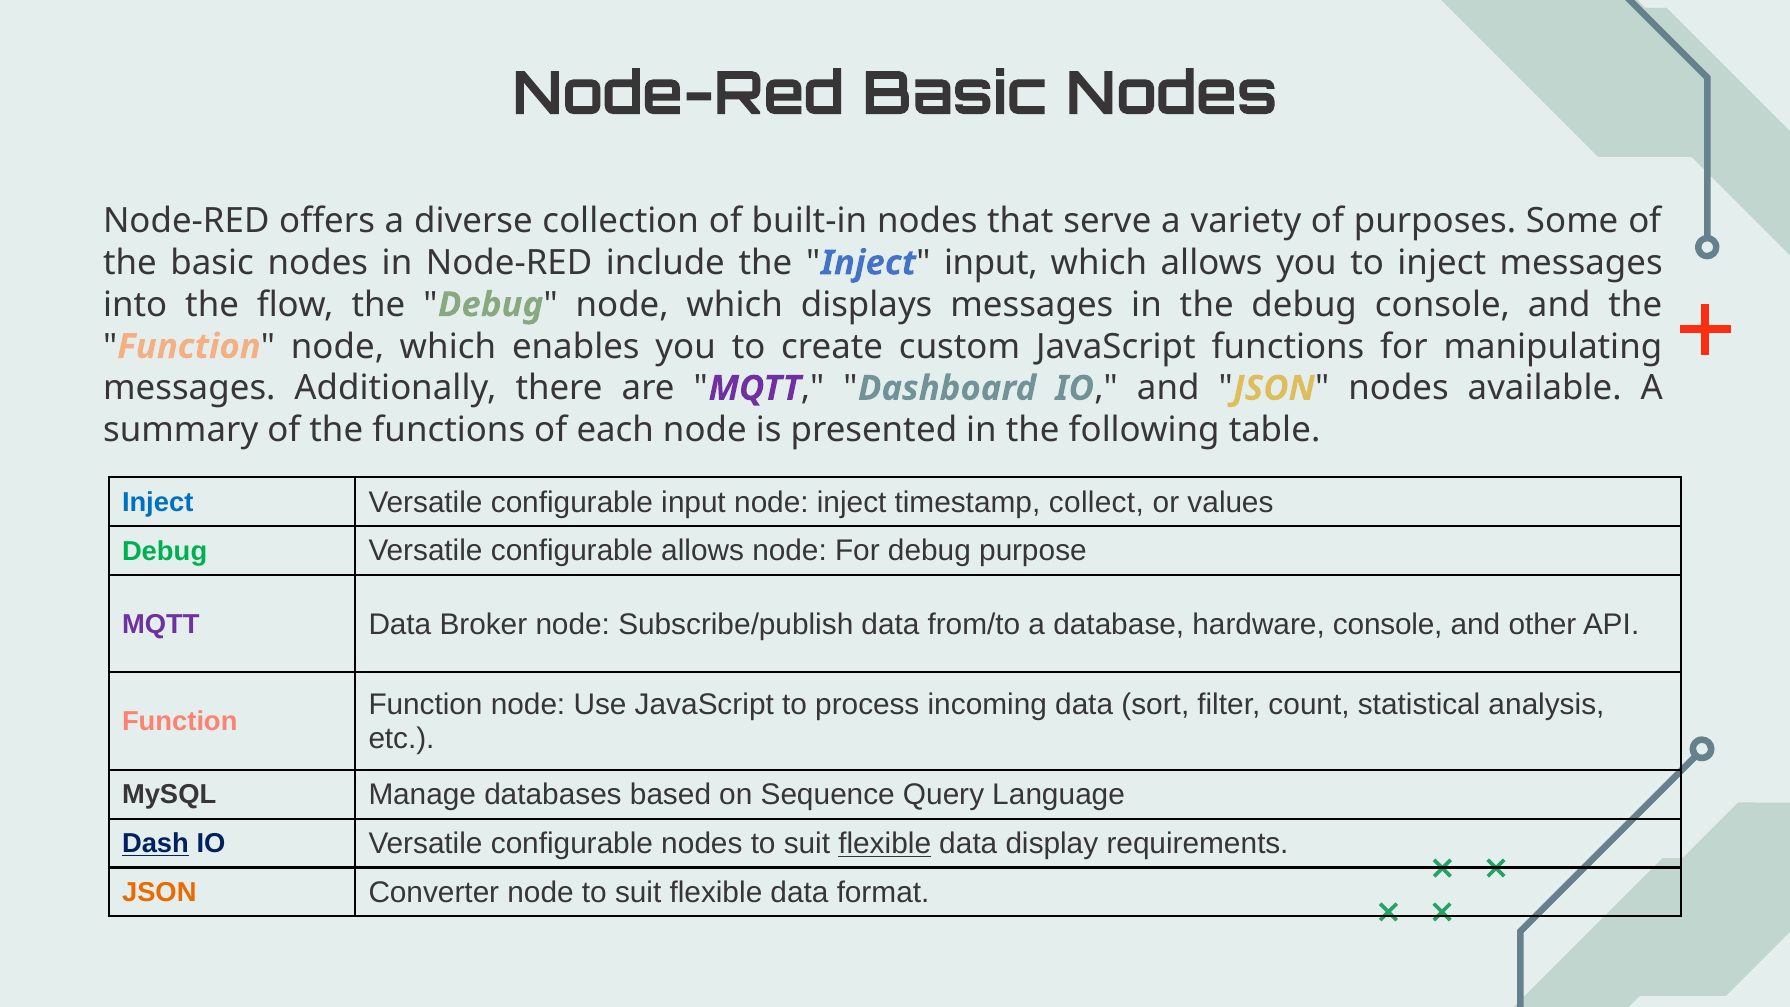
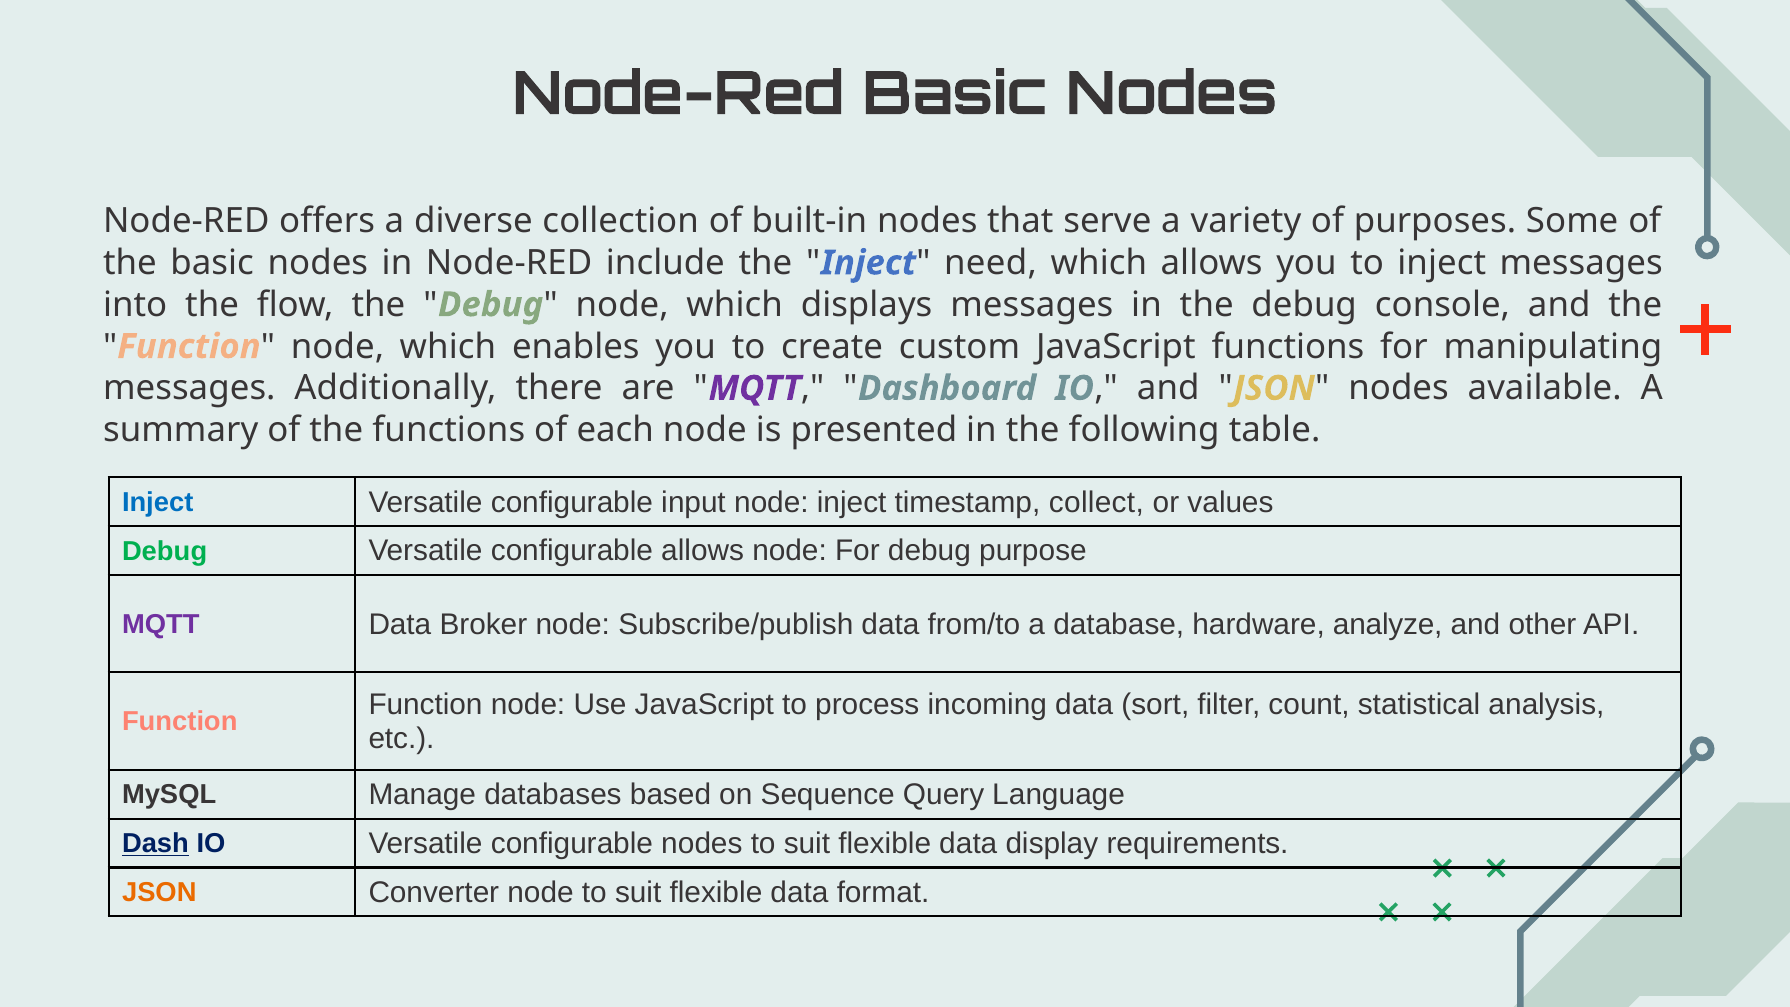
Inject input: input -> need
hardware console: console -> analyze
flexible at (885, 844) underline: present -> none
